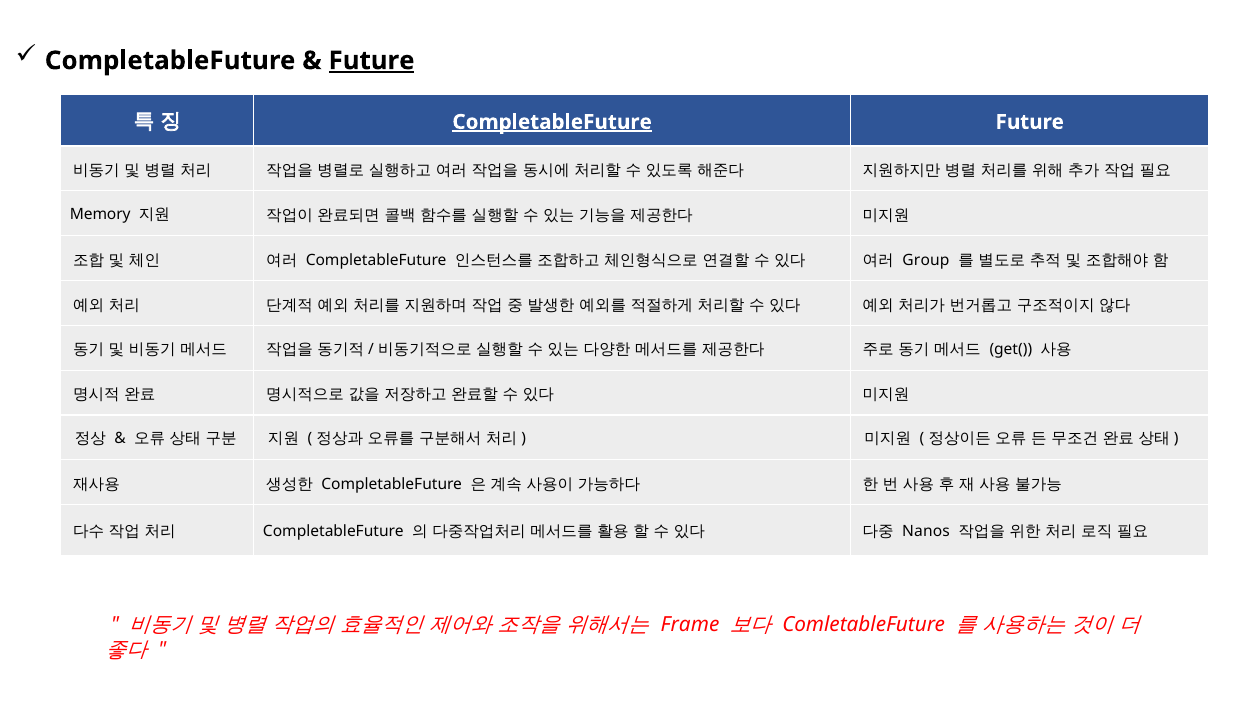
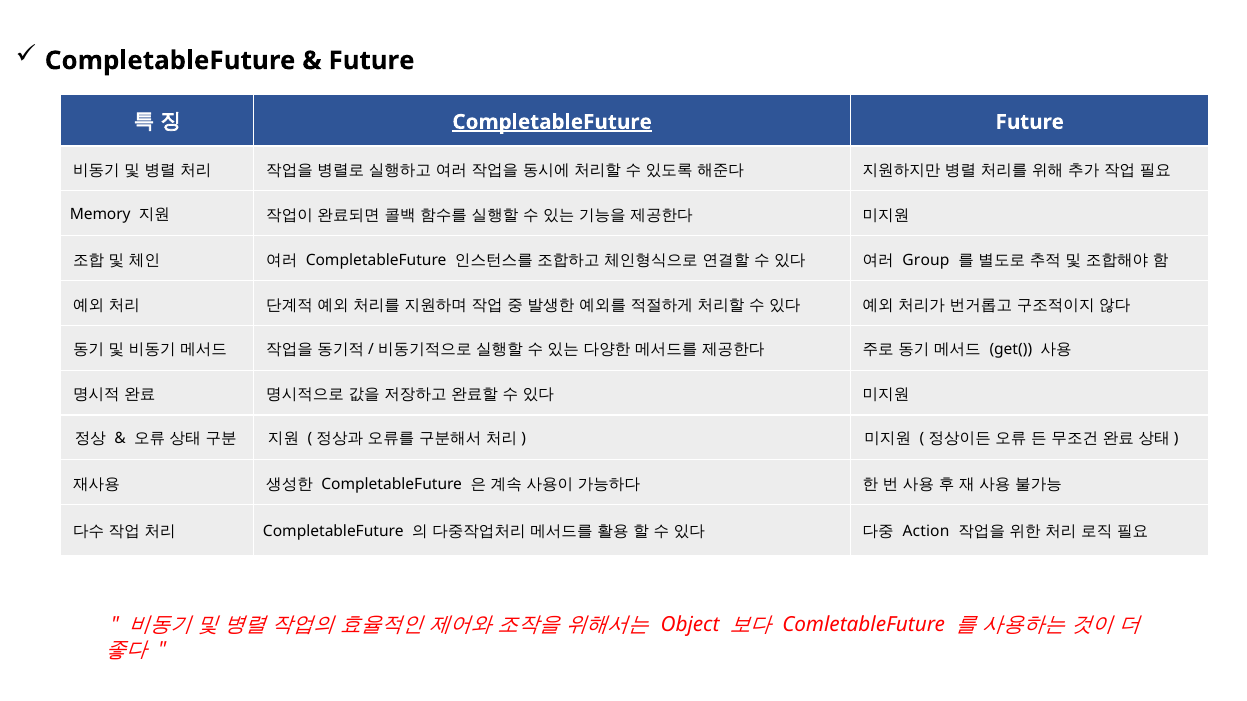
Future at (372, 61) underline: present -> none
Nanos: Nanos -> Action
Frame: Frame -> Object
